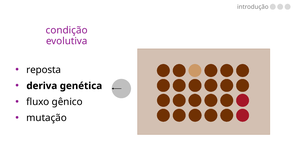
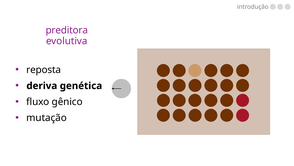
condição: condição -> preditora
